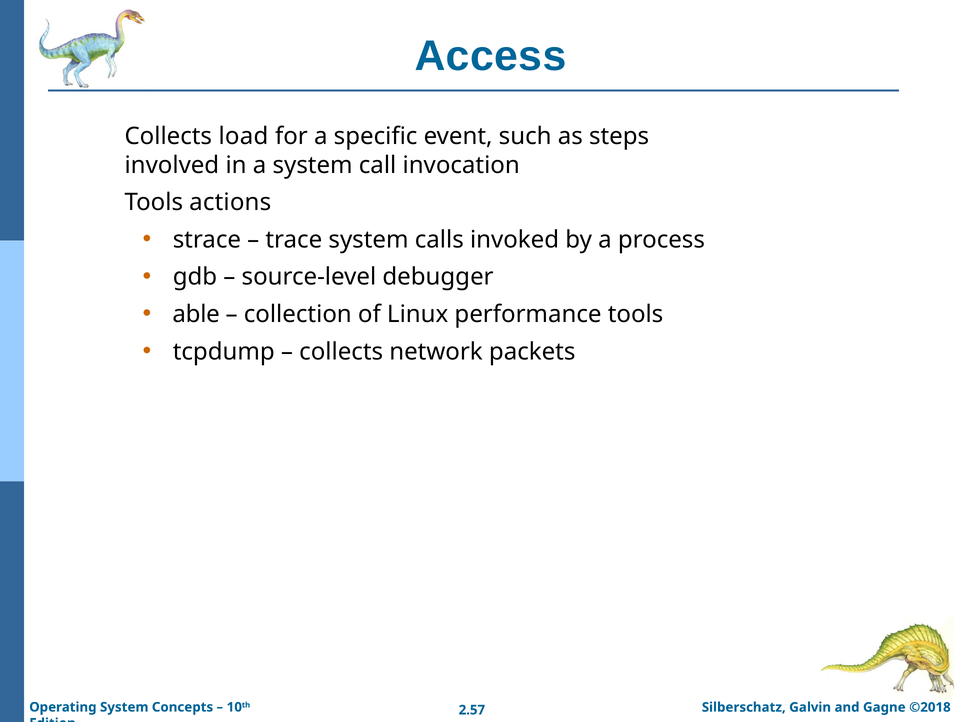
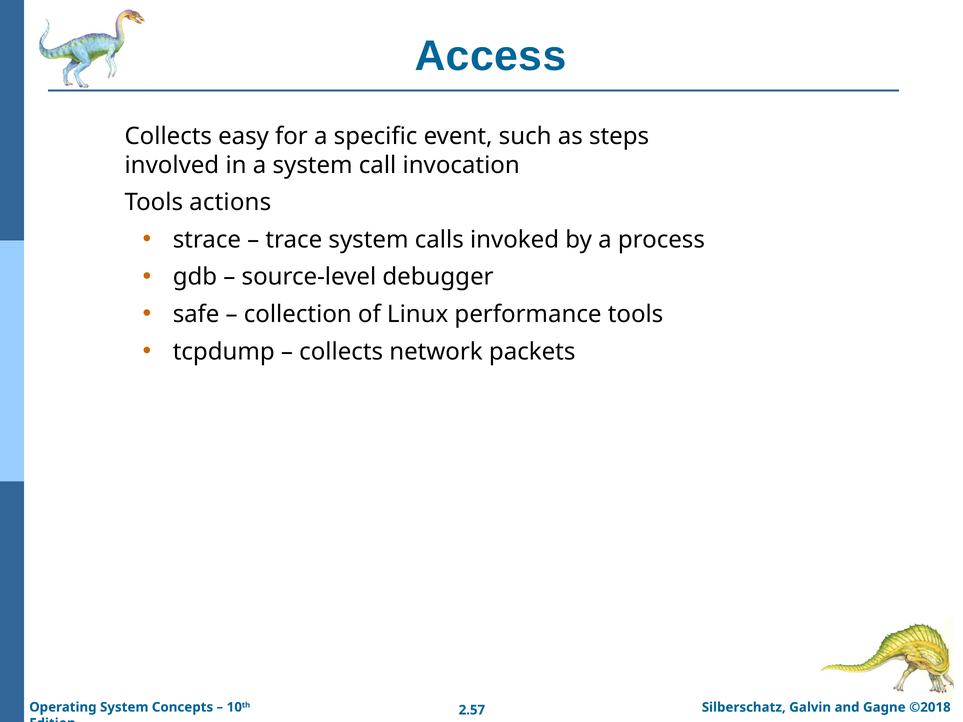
load: load -> easy
able: able -> safe
